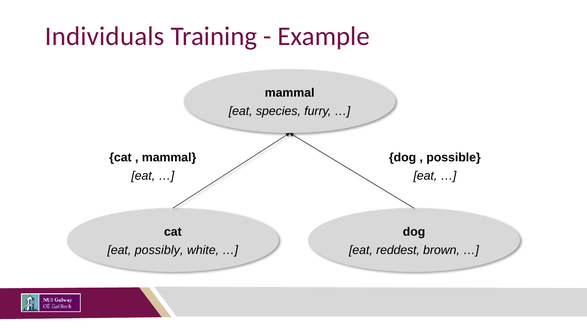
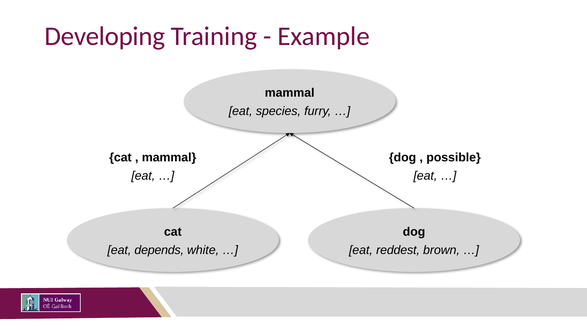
Individuals: Individuals -> Developing
possibly: possibly -> depends
